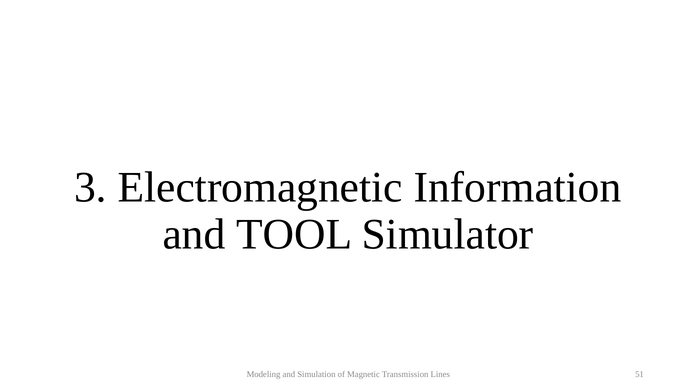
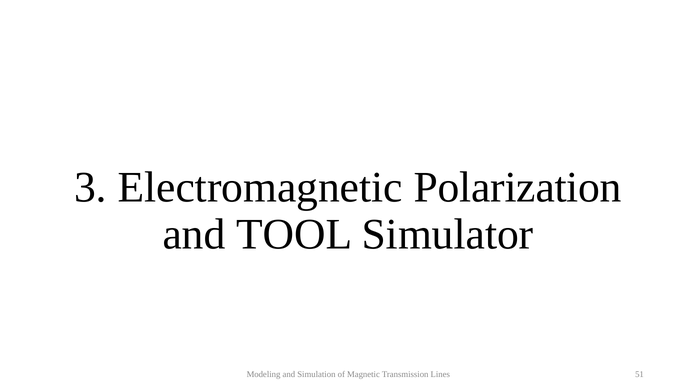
Information: Information -> Polarization
